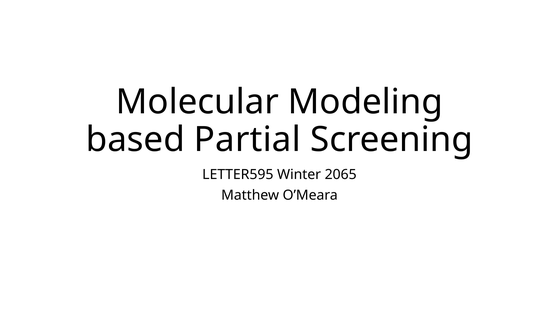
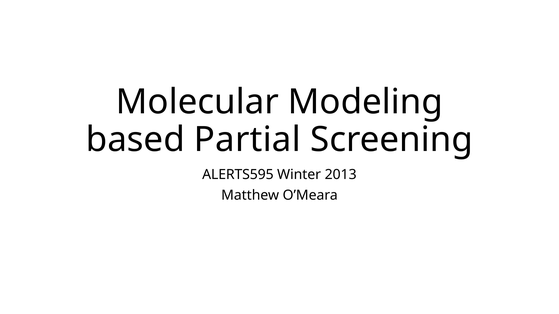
LETTER595: LETTER595 -> ALERTS595
2065: 2065 -> 2013
